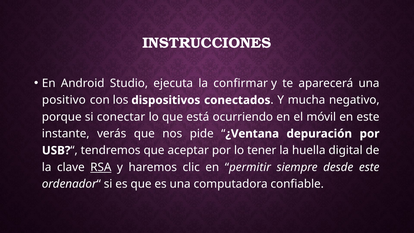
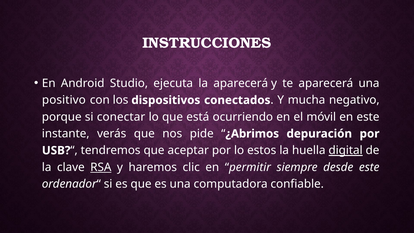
la confirmar: confirmar -> aparecerá
¿Ventana: ¿Ventana -> ¿Abrimos
tener: tener -> estos
digital underline: none -> present
